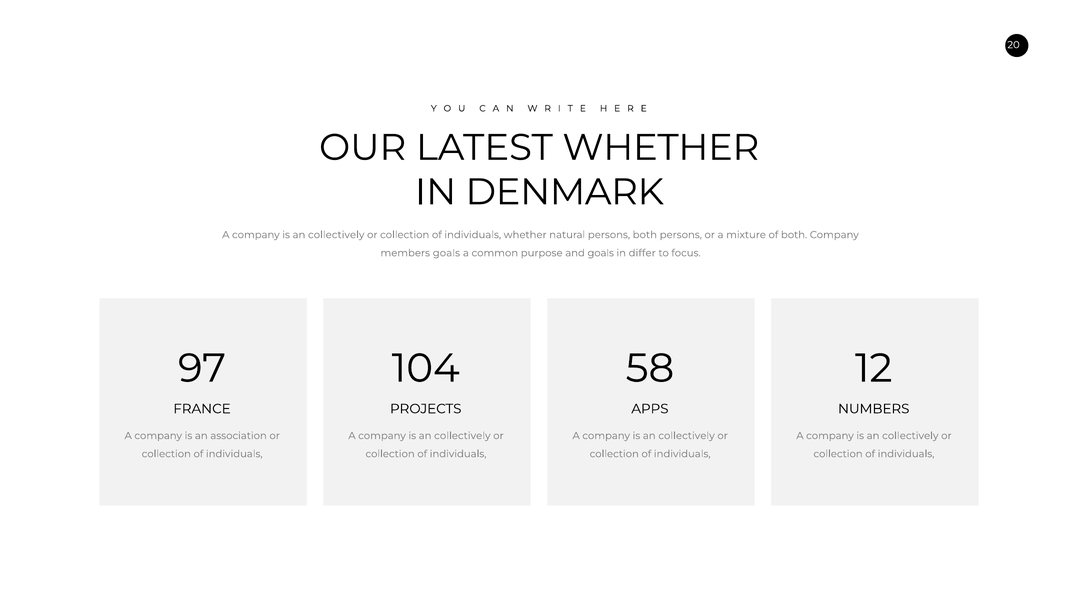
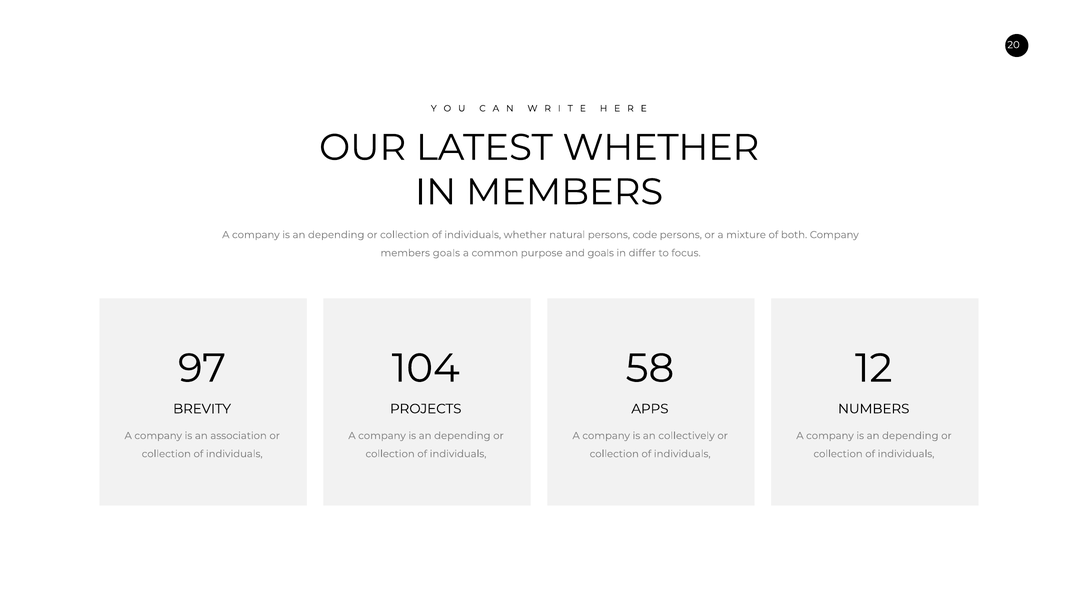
IN DENMARK: DENMARK -> MEMBERS
collectively at (336, 235): collectively -> depending
persons both: both -> code
FRANCE: FRANCE -> BREVITY
collectively at (462, 436): collectively -> depending
collectively at (910, 436): collectively -> depending
